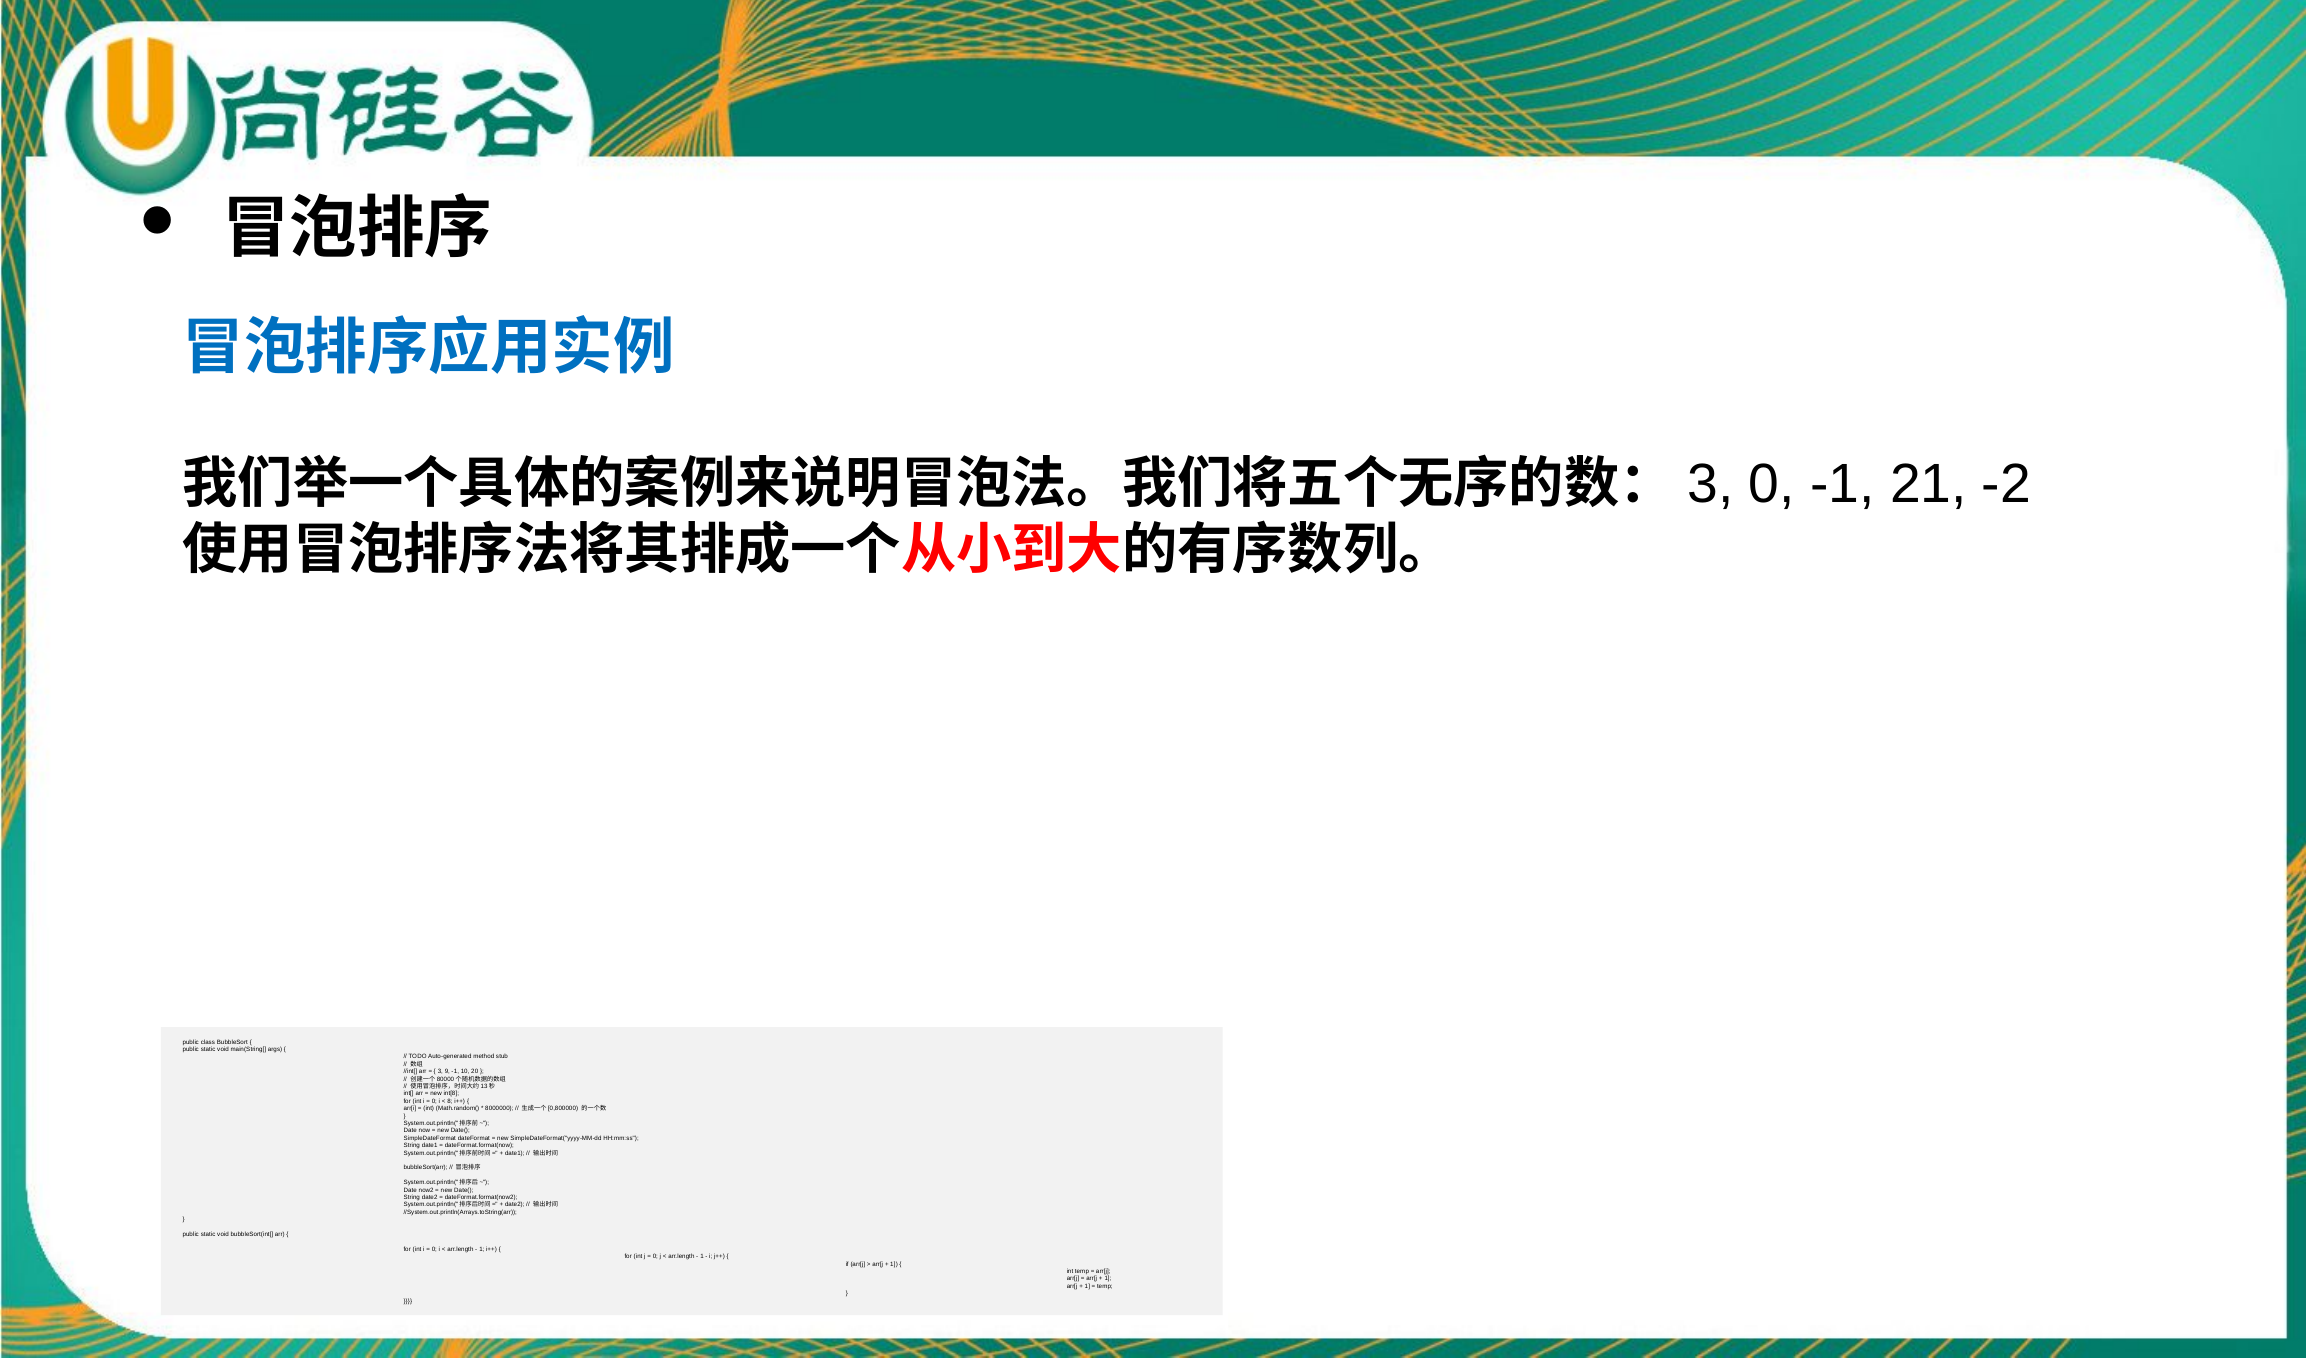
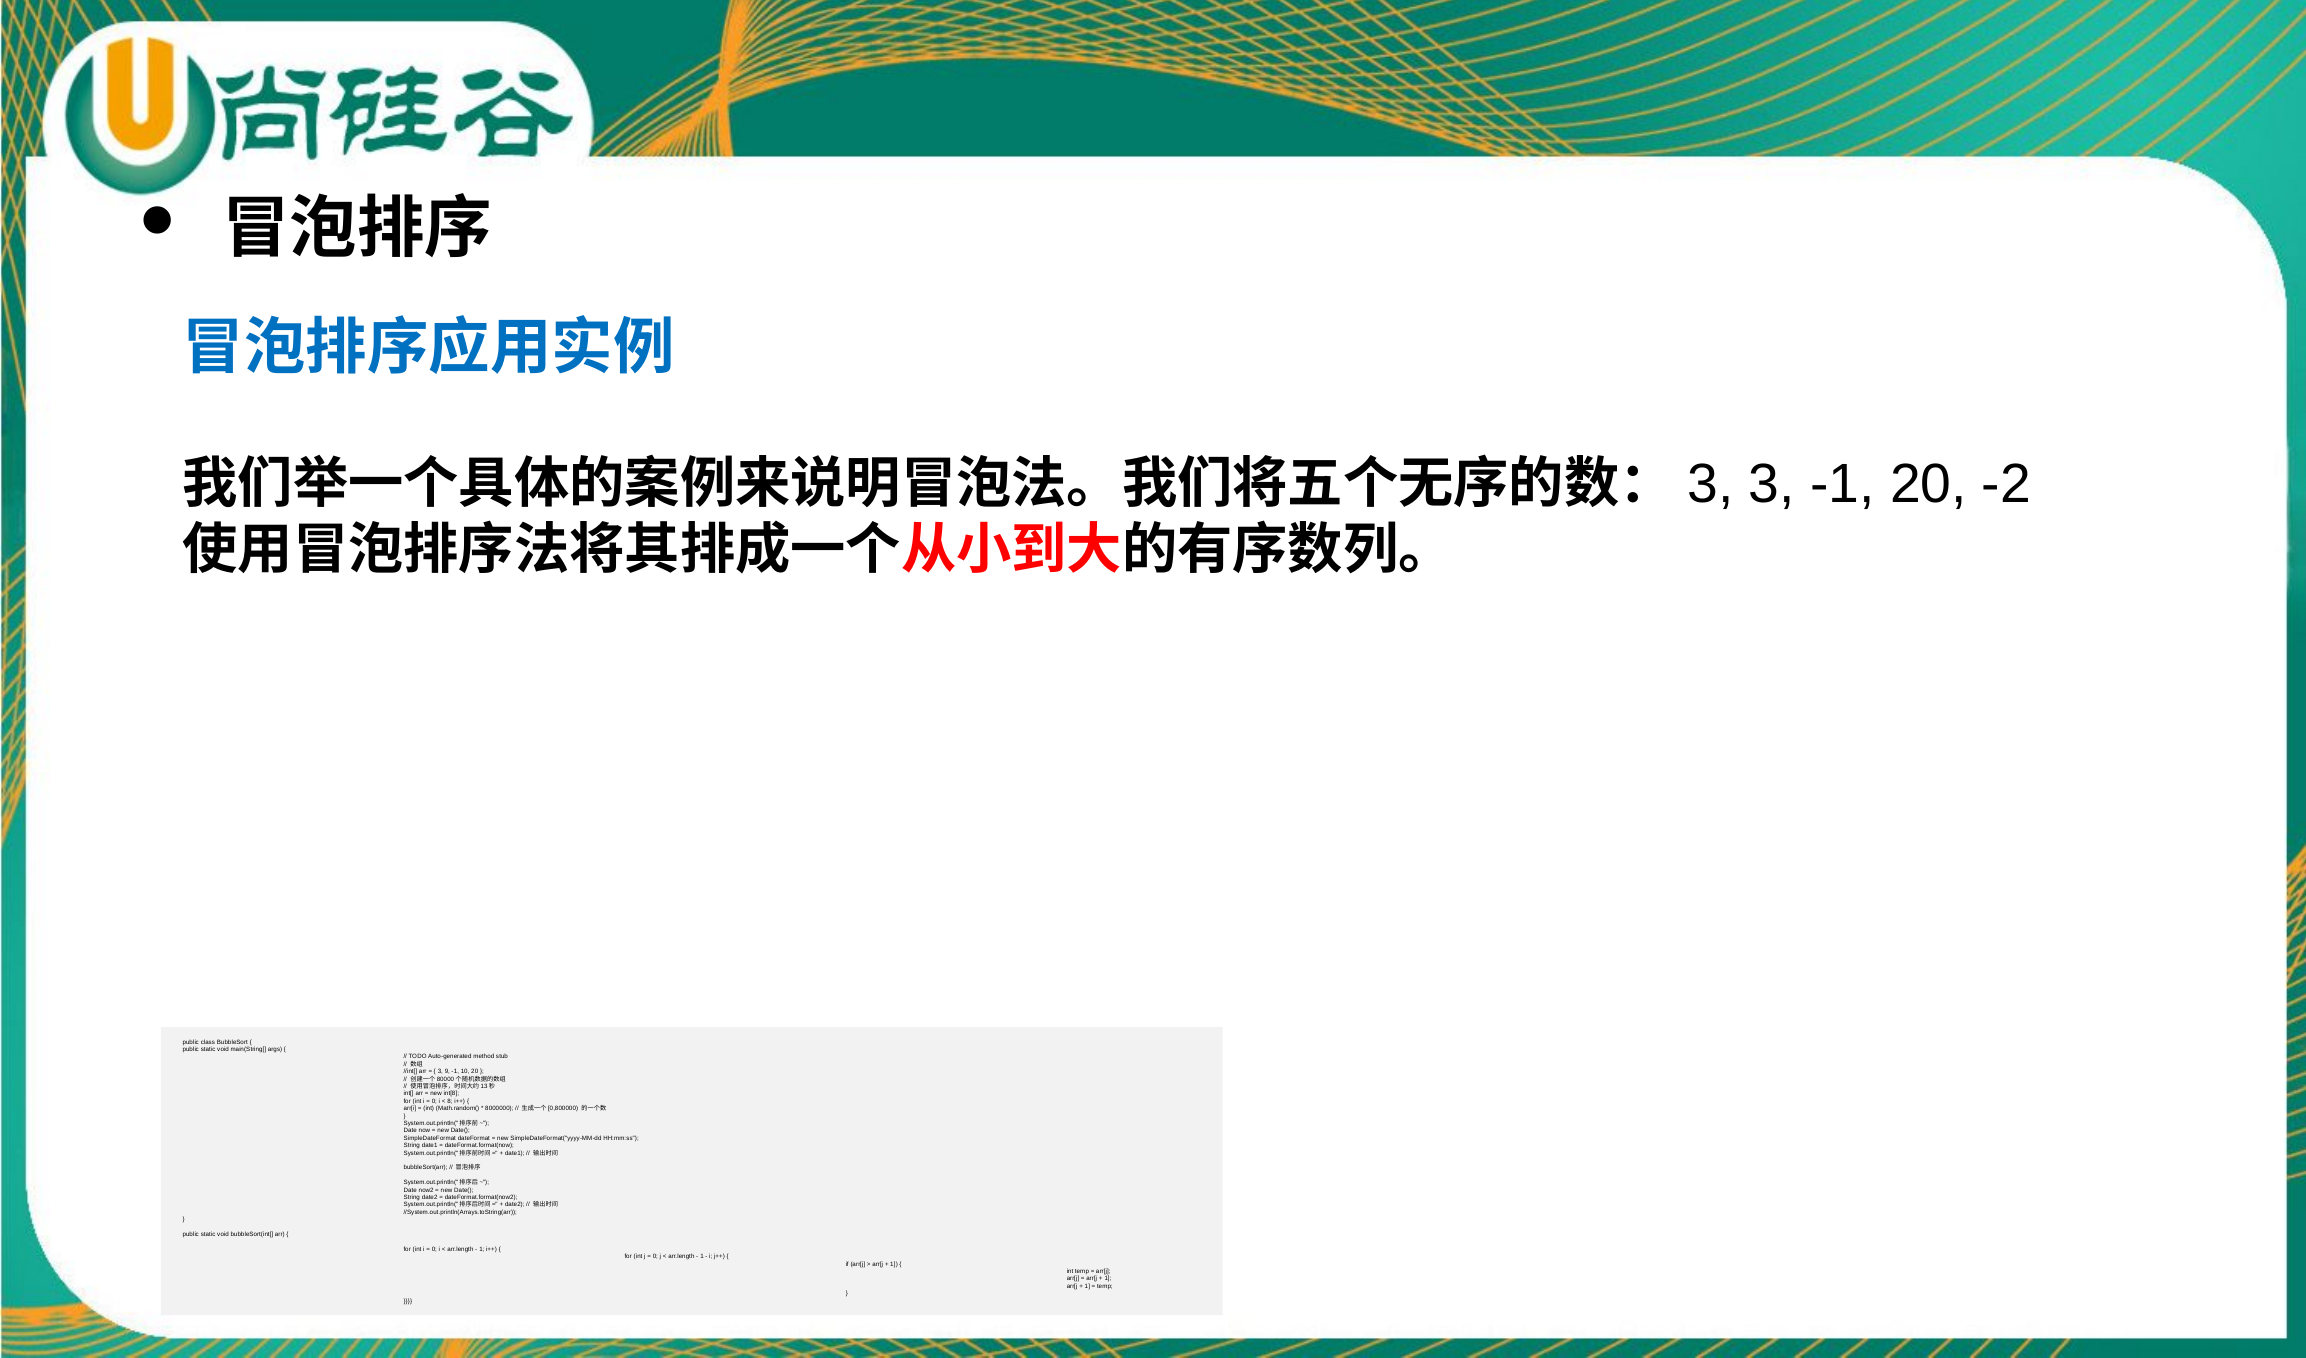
0 at (1772, 484): 0 -> 3
-1 21: 21 -> 20
